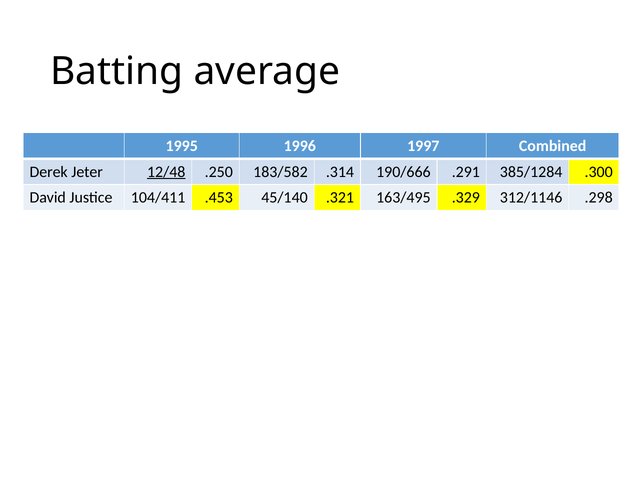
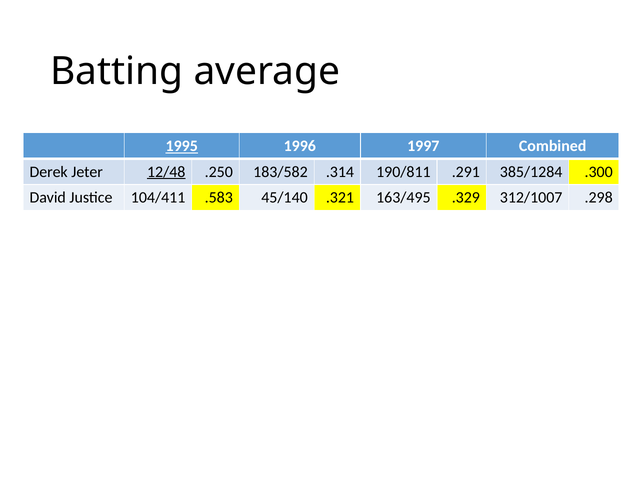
1995 underline: none -> present
190/666: 190/666 -> 190/811
.453: .453 -> .583
312/1146: 312/1146 -> 312/1007
